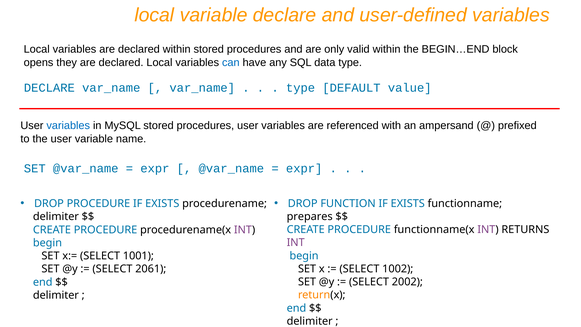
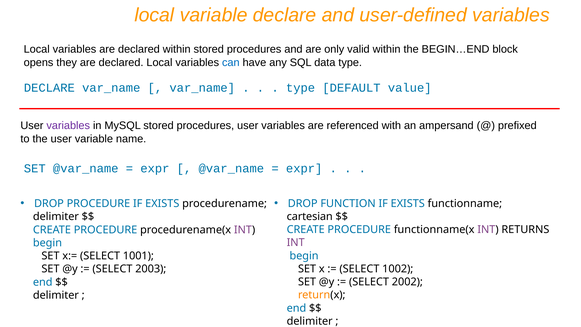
variables at (68, 126) colour: blue -> purple
prepares: prepares -> cartesian
2061: 2061 -> 2003
